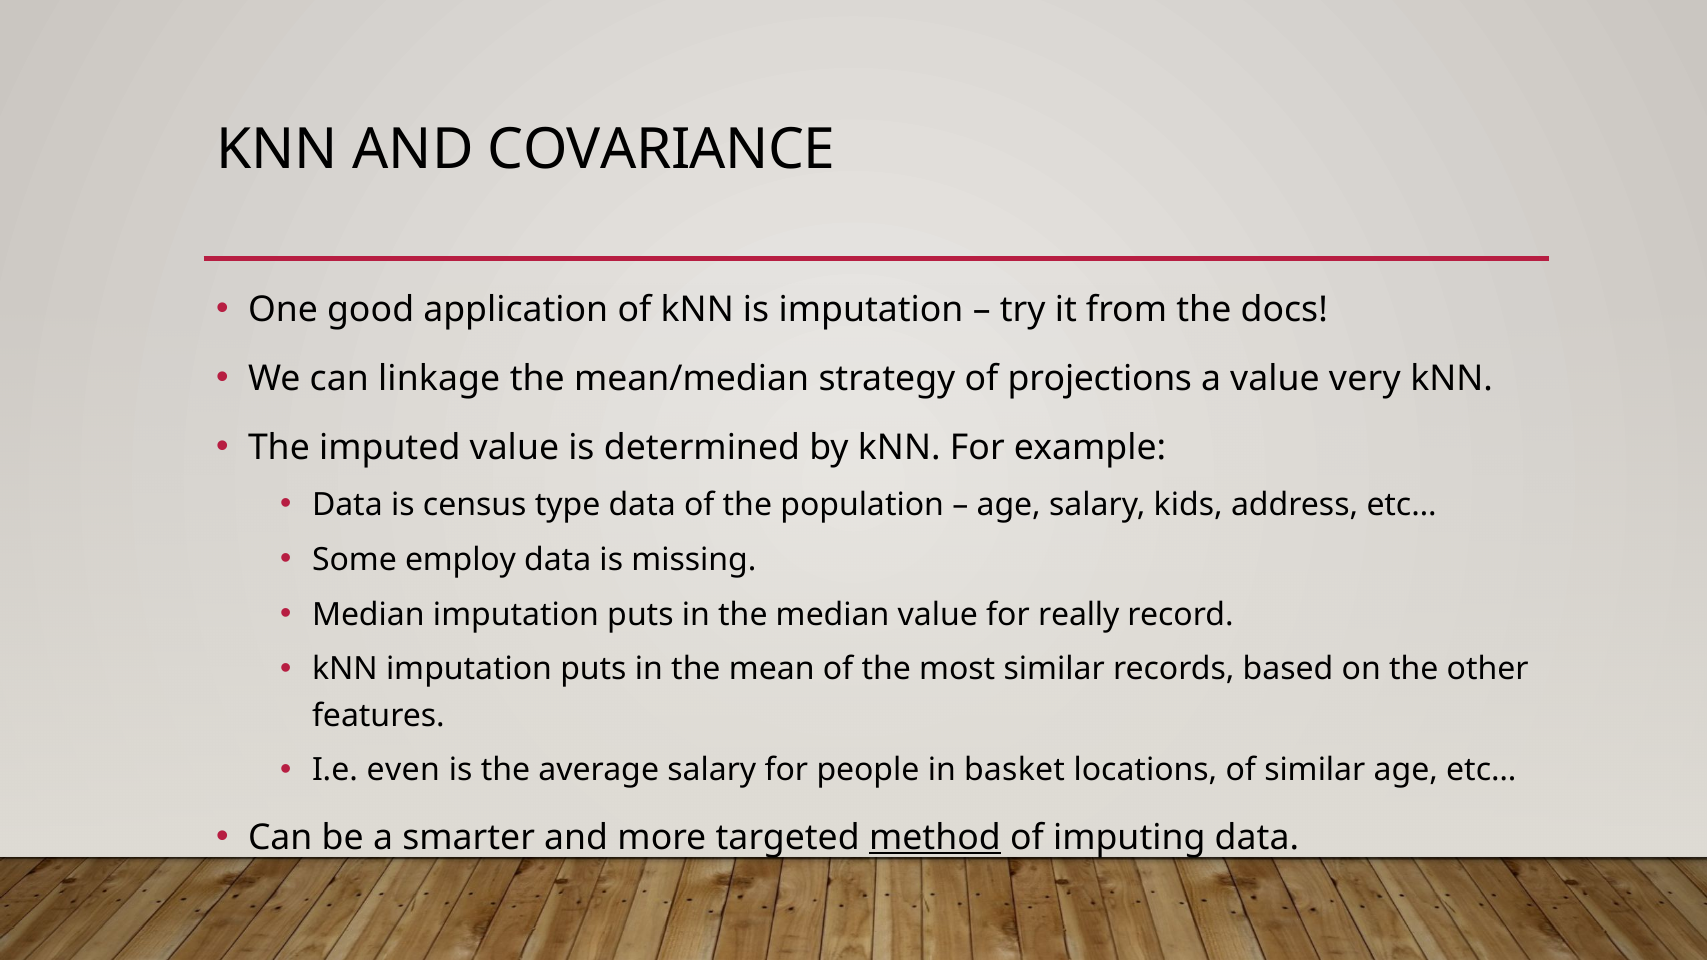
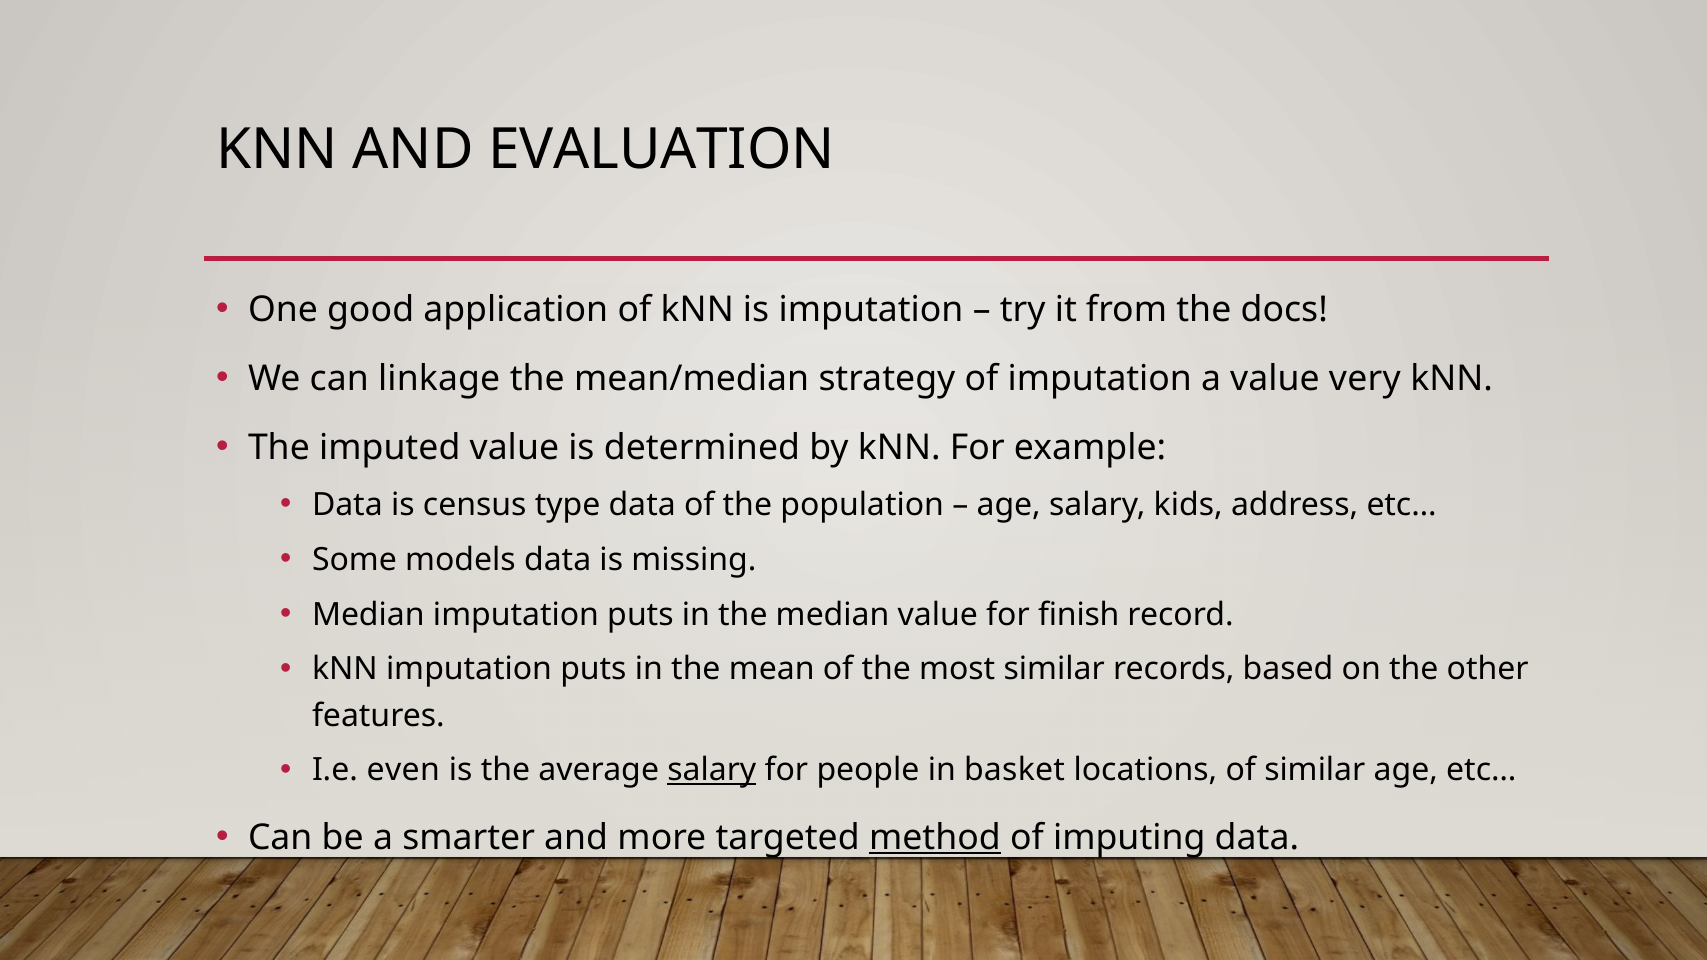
COVARIANCE: COVARIANCE -> EVALUATION
of projections: projections -> imputation
employ: employ -> models
really: really -> finish
salary at (712, 771) underline: none -> present
